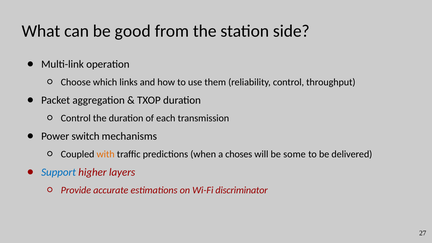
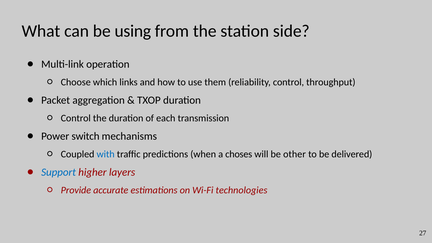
good: good -> using
with colour: orange -> blue
some: some -> other
discriminator: discriminator -> technologies
